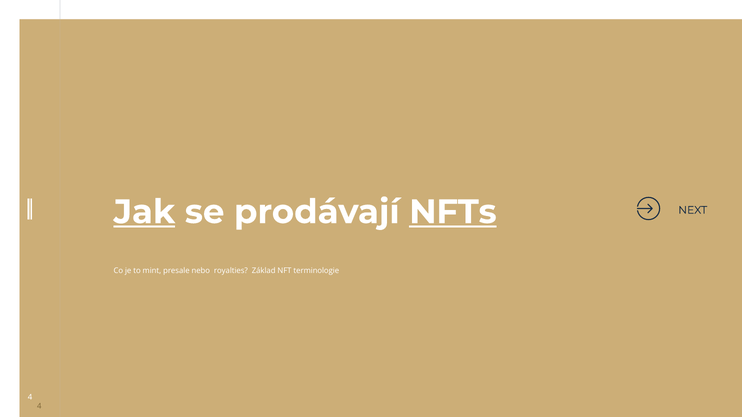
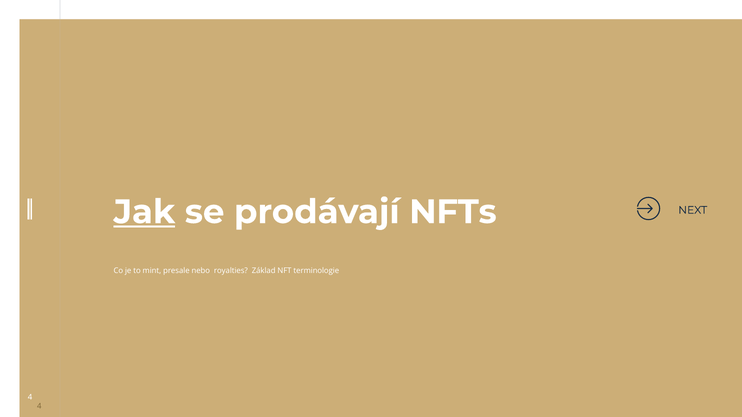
NFTs underline: present -> none
